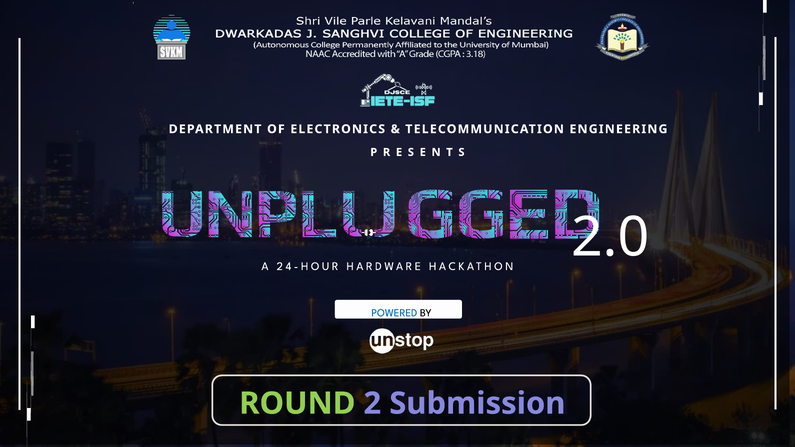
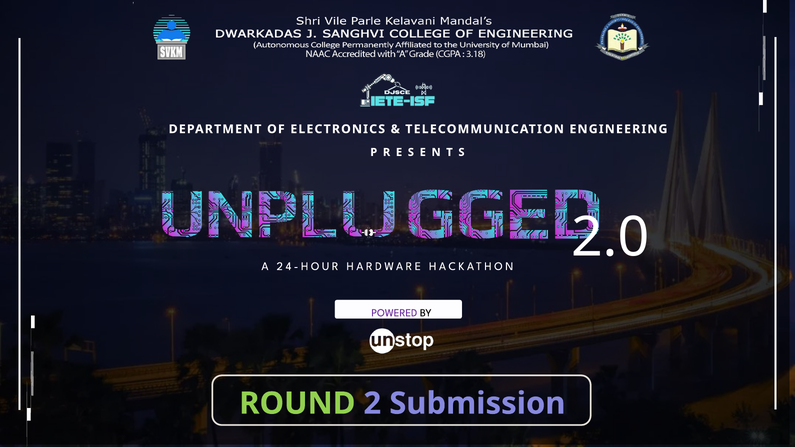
POWERED colour: blue -> purple
